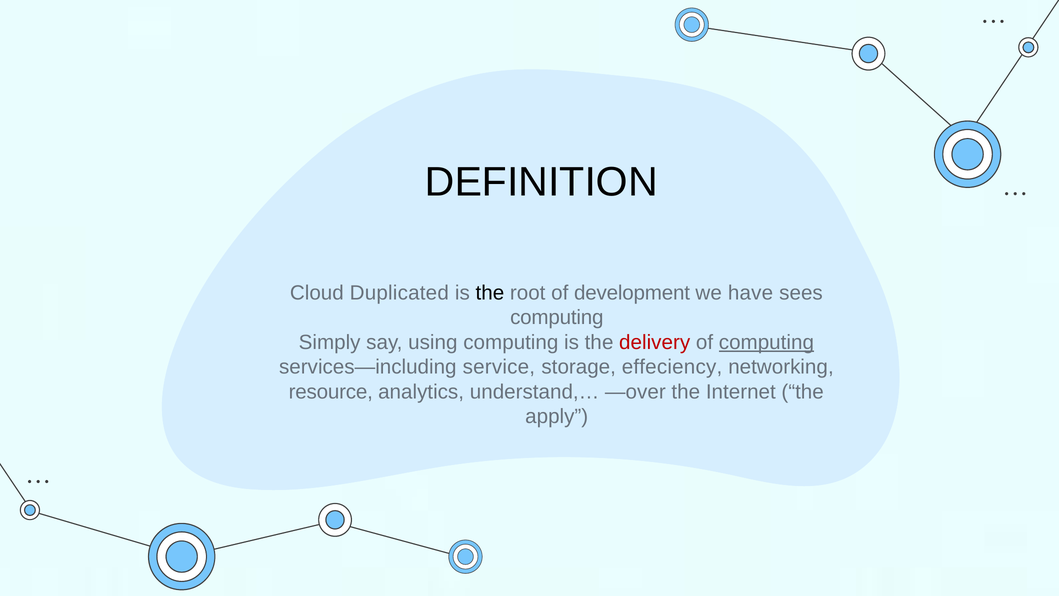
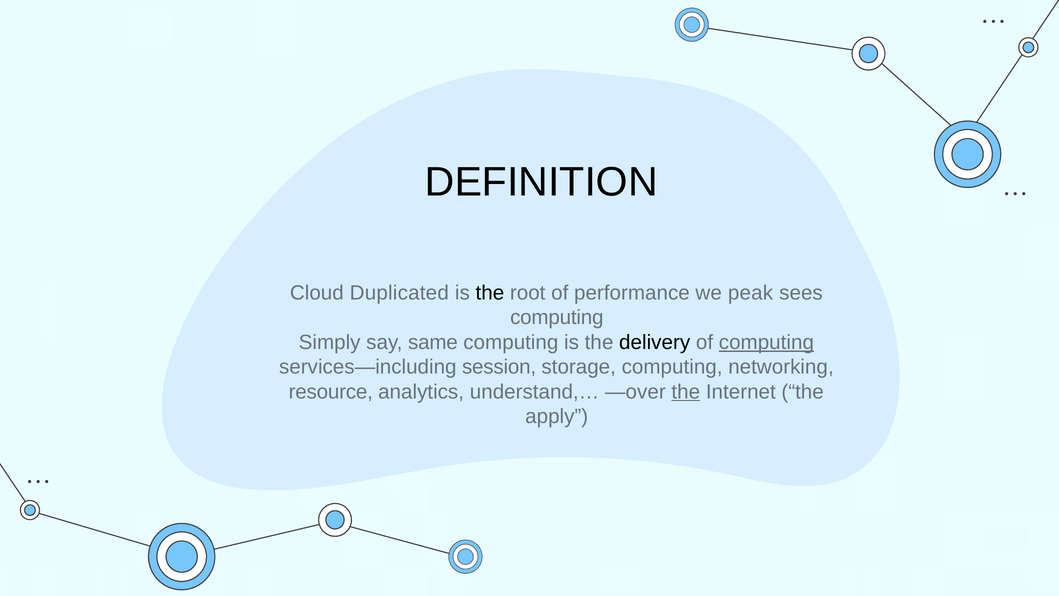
development: development -> performance
have: have -> peak
using: using -> same
delivery colour: red -> black
service: service -> session
storage effeciency: effeciency -> computing
the at (686, 392) underline: none -> present
